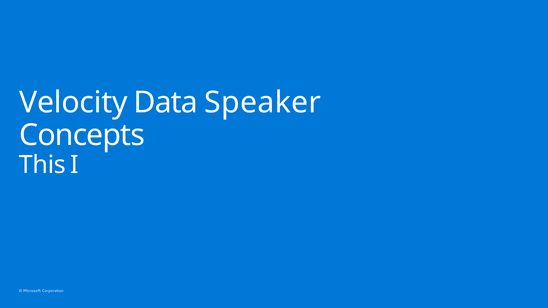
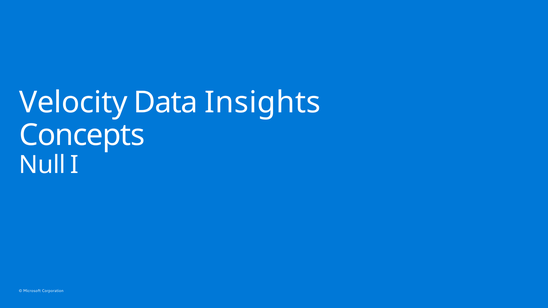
Speaker: Speaker -> Insights
This: This -> Null
